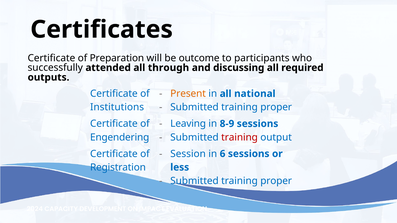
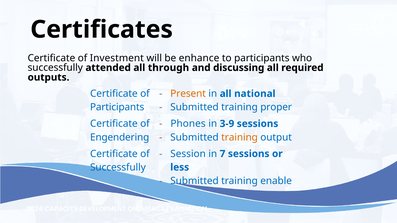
Preparation: Preparation -> Investment
outcome: outcome -> enhance
Institutions at (117, 107): Institutions -> Participants
Leaving: Leaving -> Phones
8-9: 8-9 -> 3-9
training at (240, 137) colour: red -> orange
6: 6 -> 7
Registration at (118, 168): Registration -> Successfully
proper at (276, 181): proper -> enable
